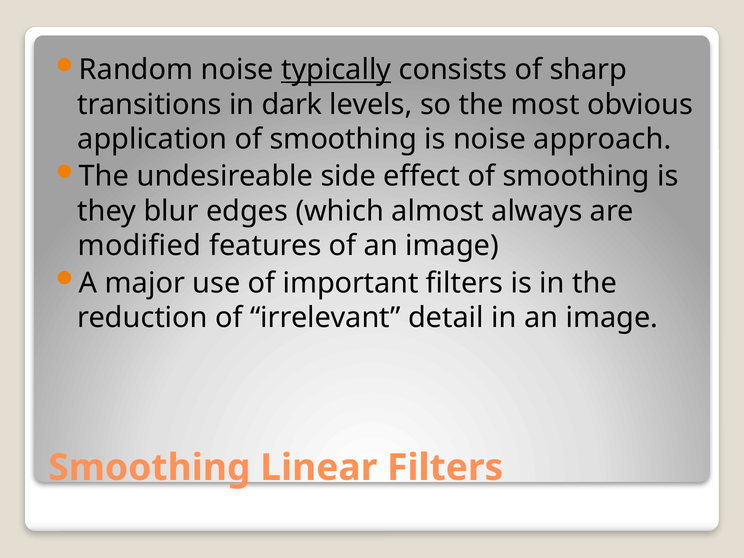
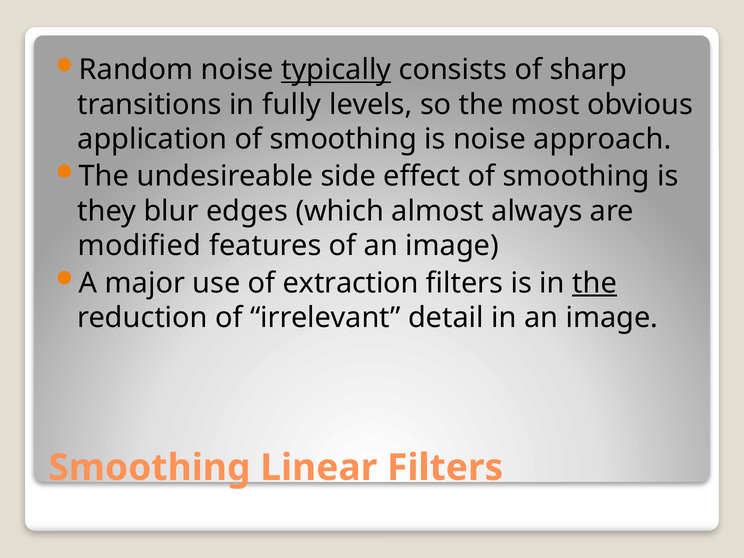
dark: dark -> fully
important: important -> extraction
the at (595, 283) underline: none -> present
